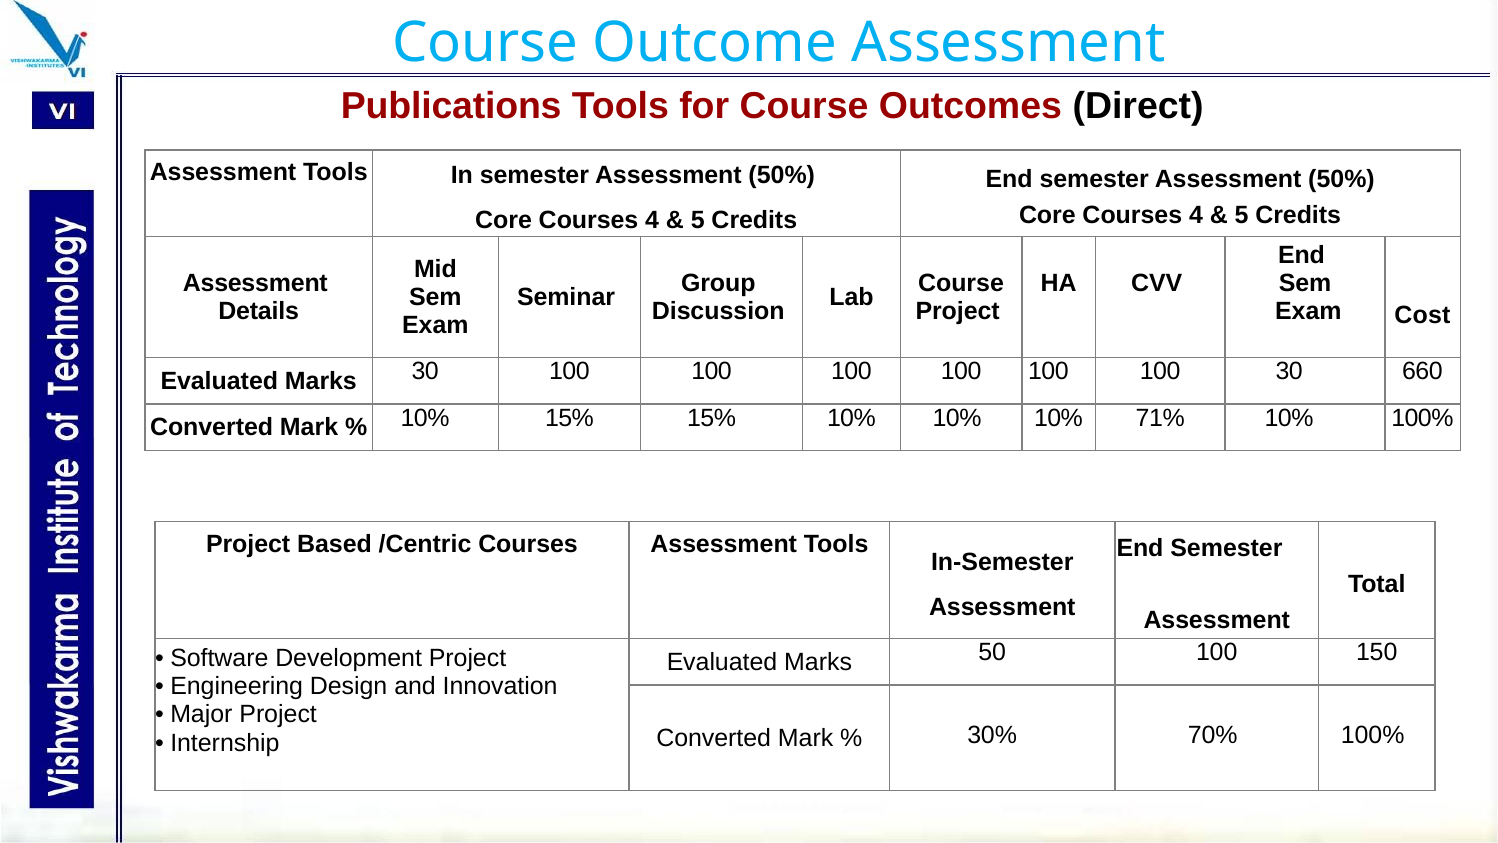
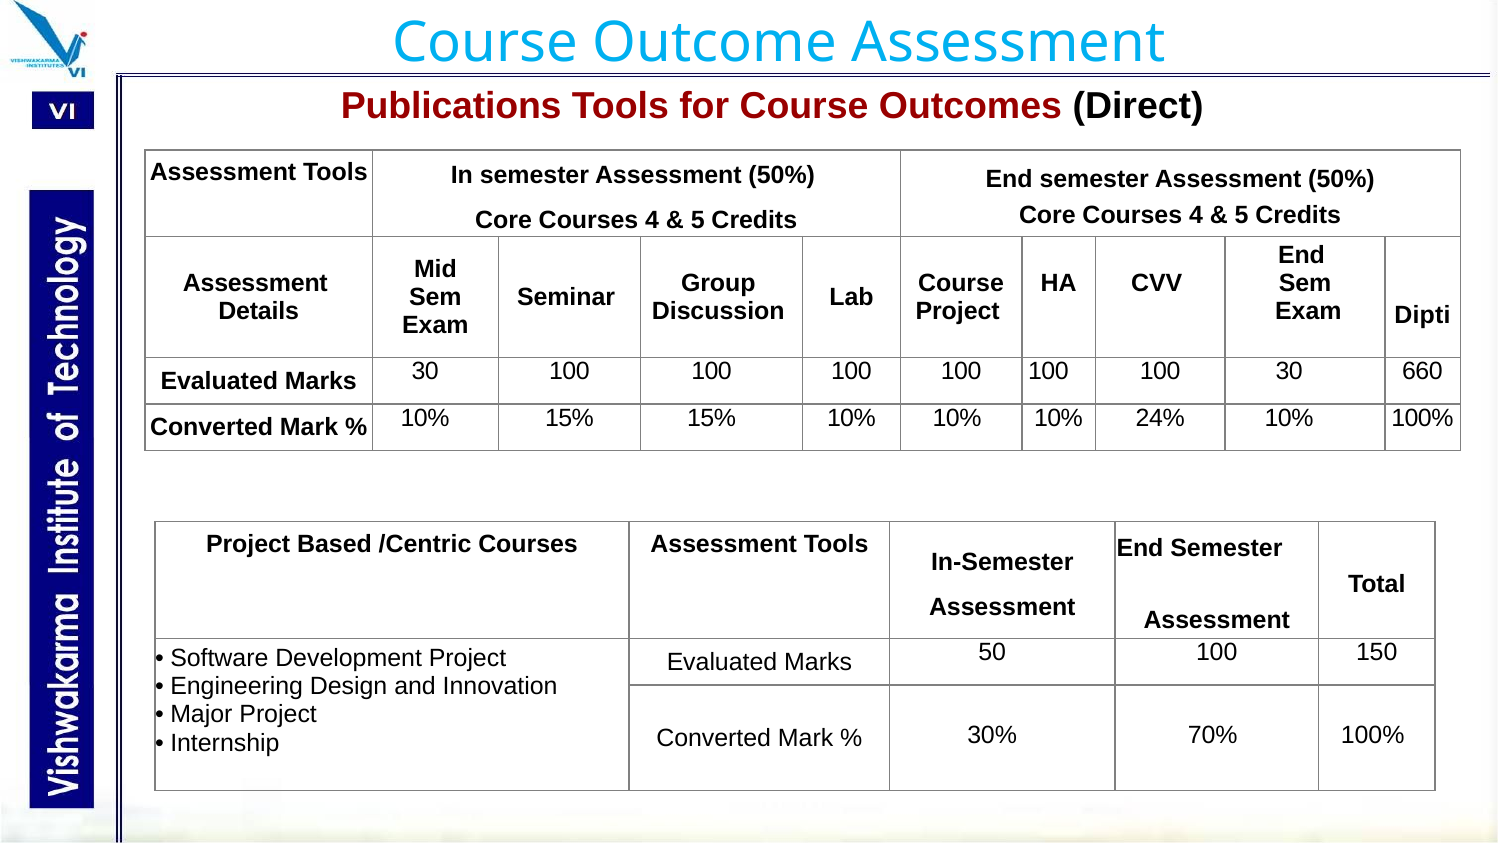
Cost: Cost -> Dipti
71%: 71% -> 24%
